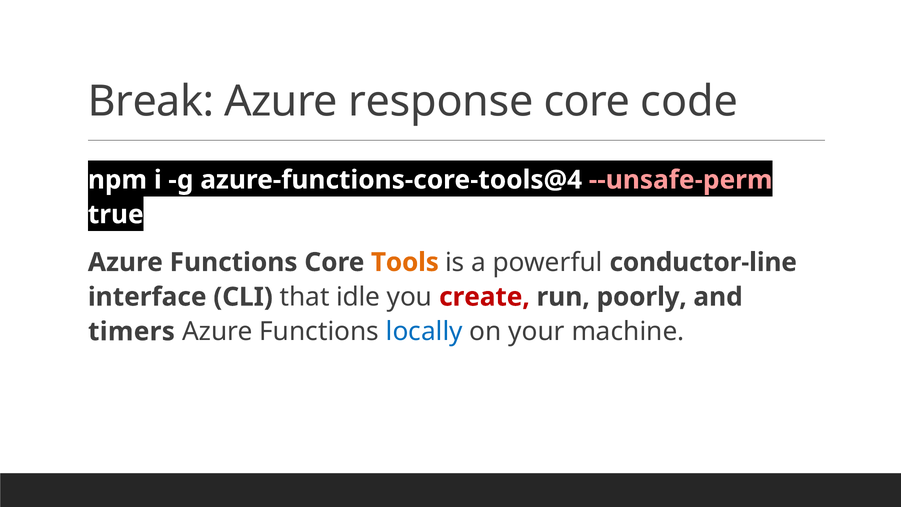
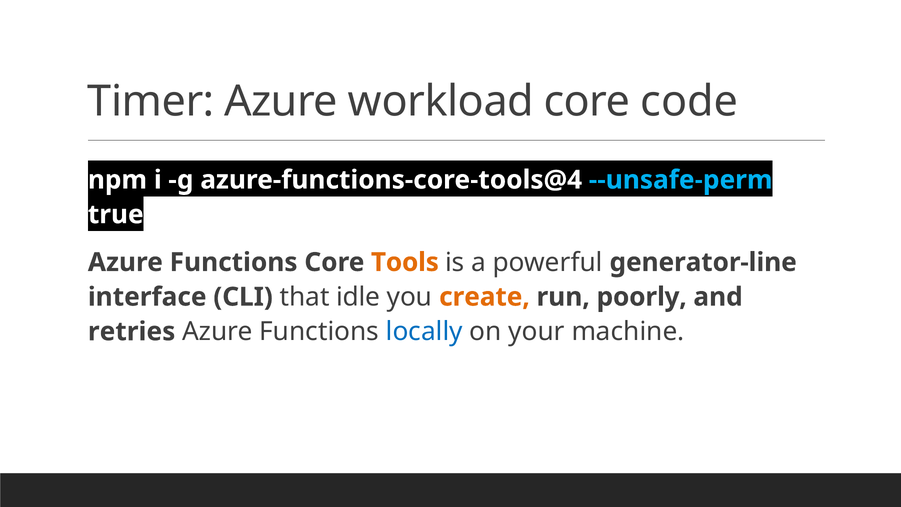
Break: Break -> Timer
response: response -> workload
--unsafe-perm colour: pink -> light blue
conductor-line: conductor-line -> generator-line
create colour: red -> orange
timers: timers -> retries
